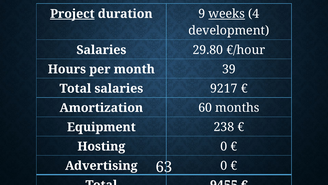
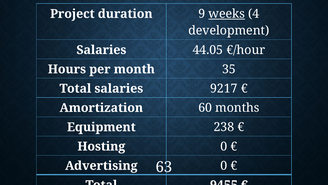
Project underline: present -> none
29.80: 29.80 -> 44.05
39: 39 -> 35
